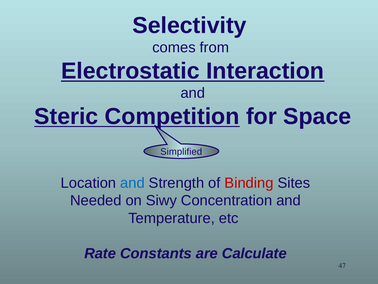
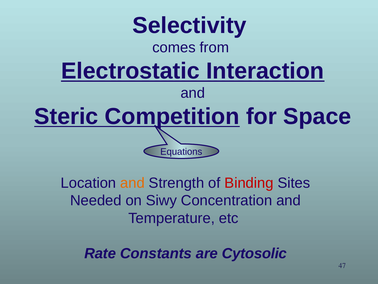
Simplified: Simplified -> Equations
and at (132, 183) colour: blue -> orange
Calculate: Calculate -> Cytosolic
